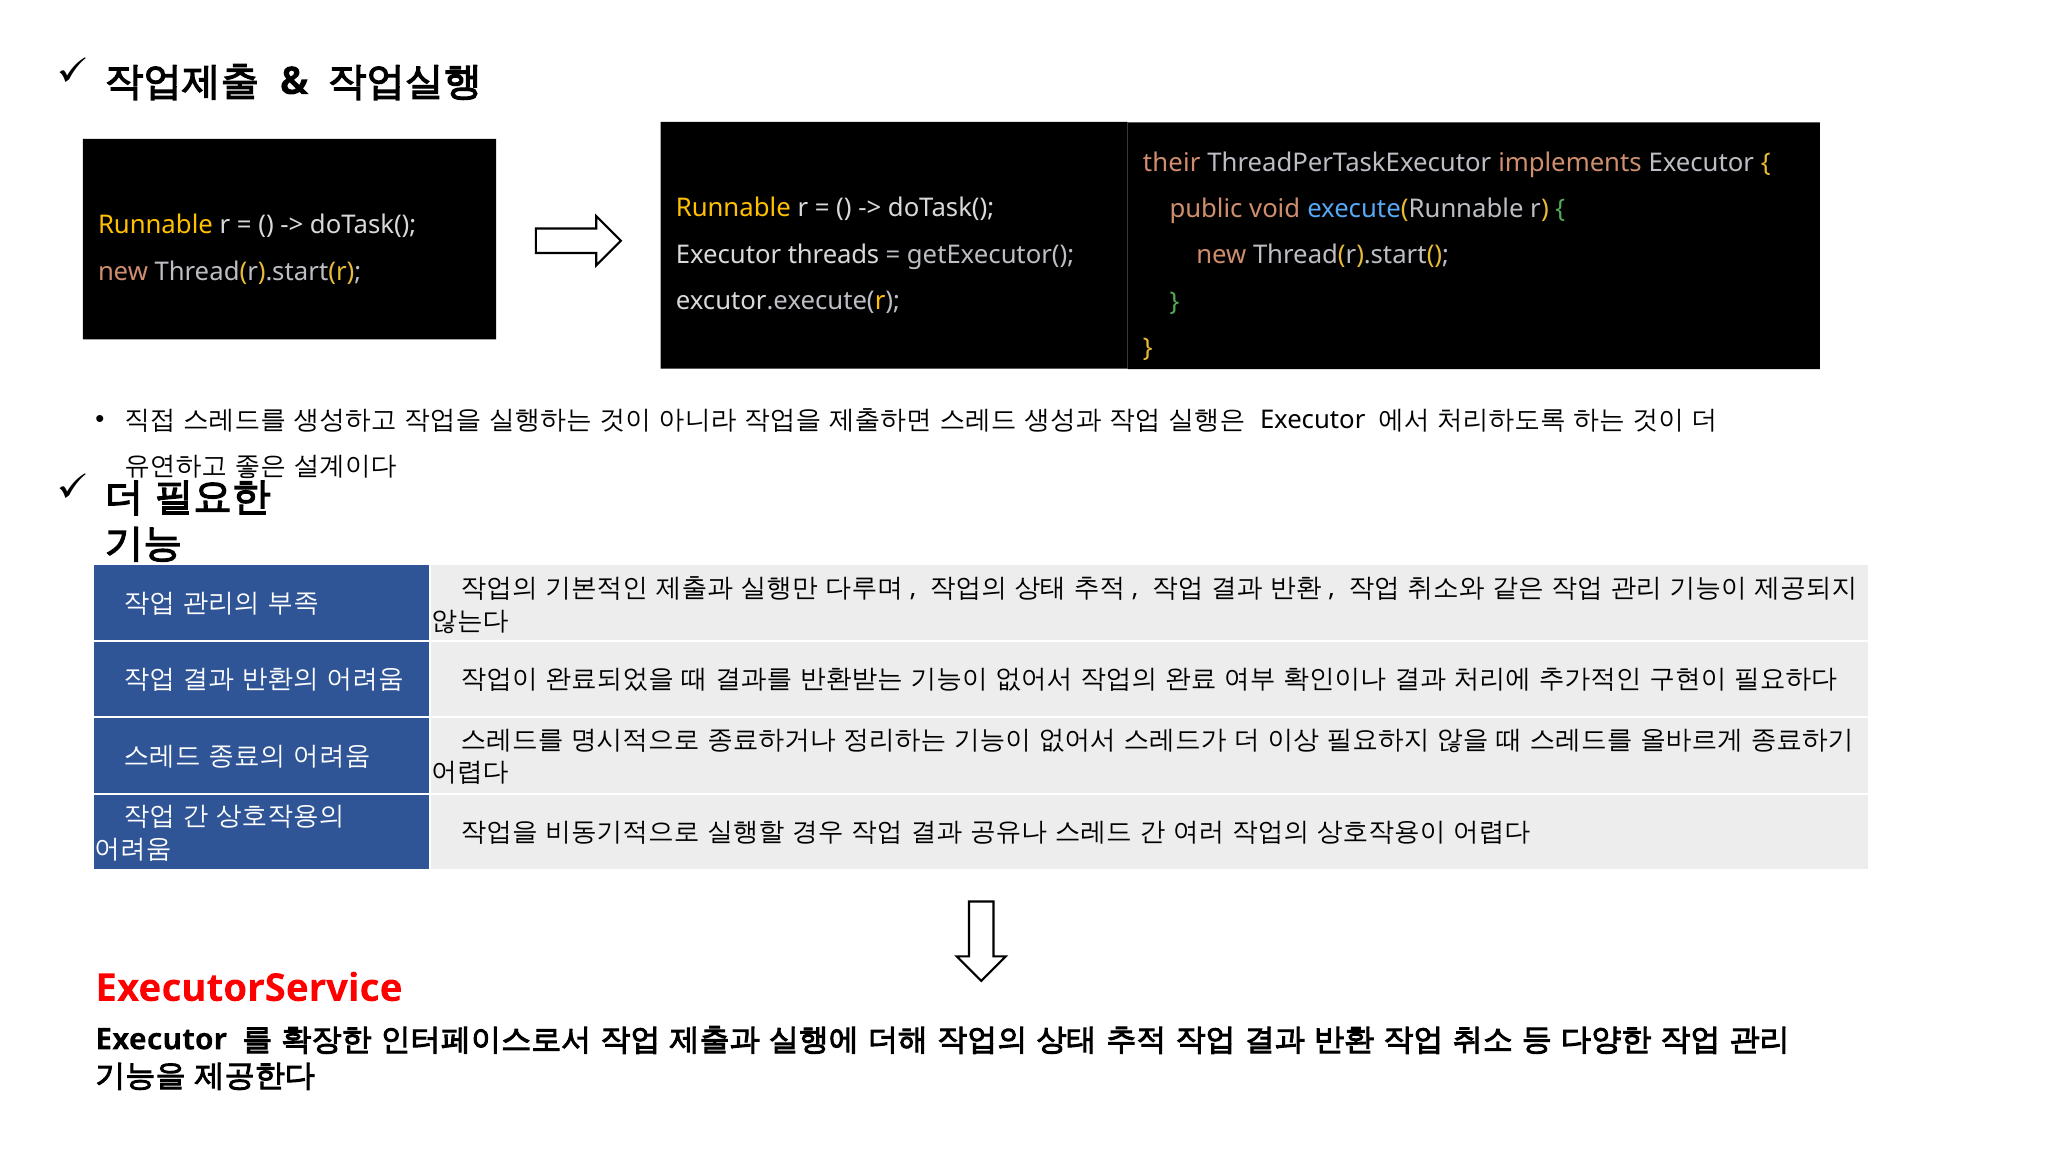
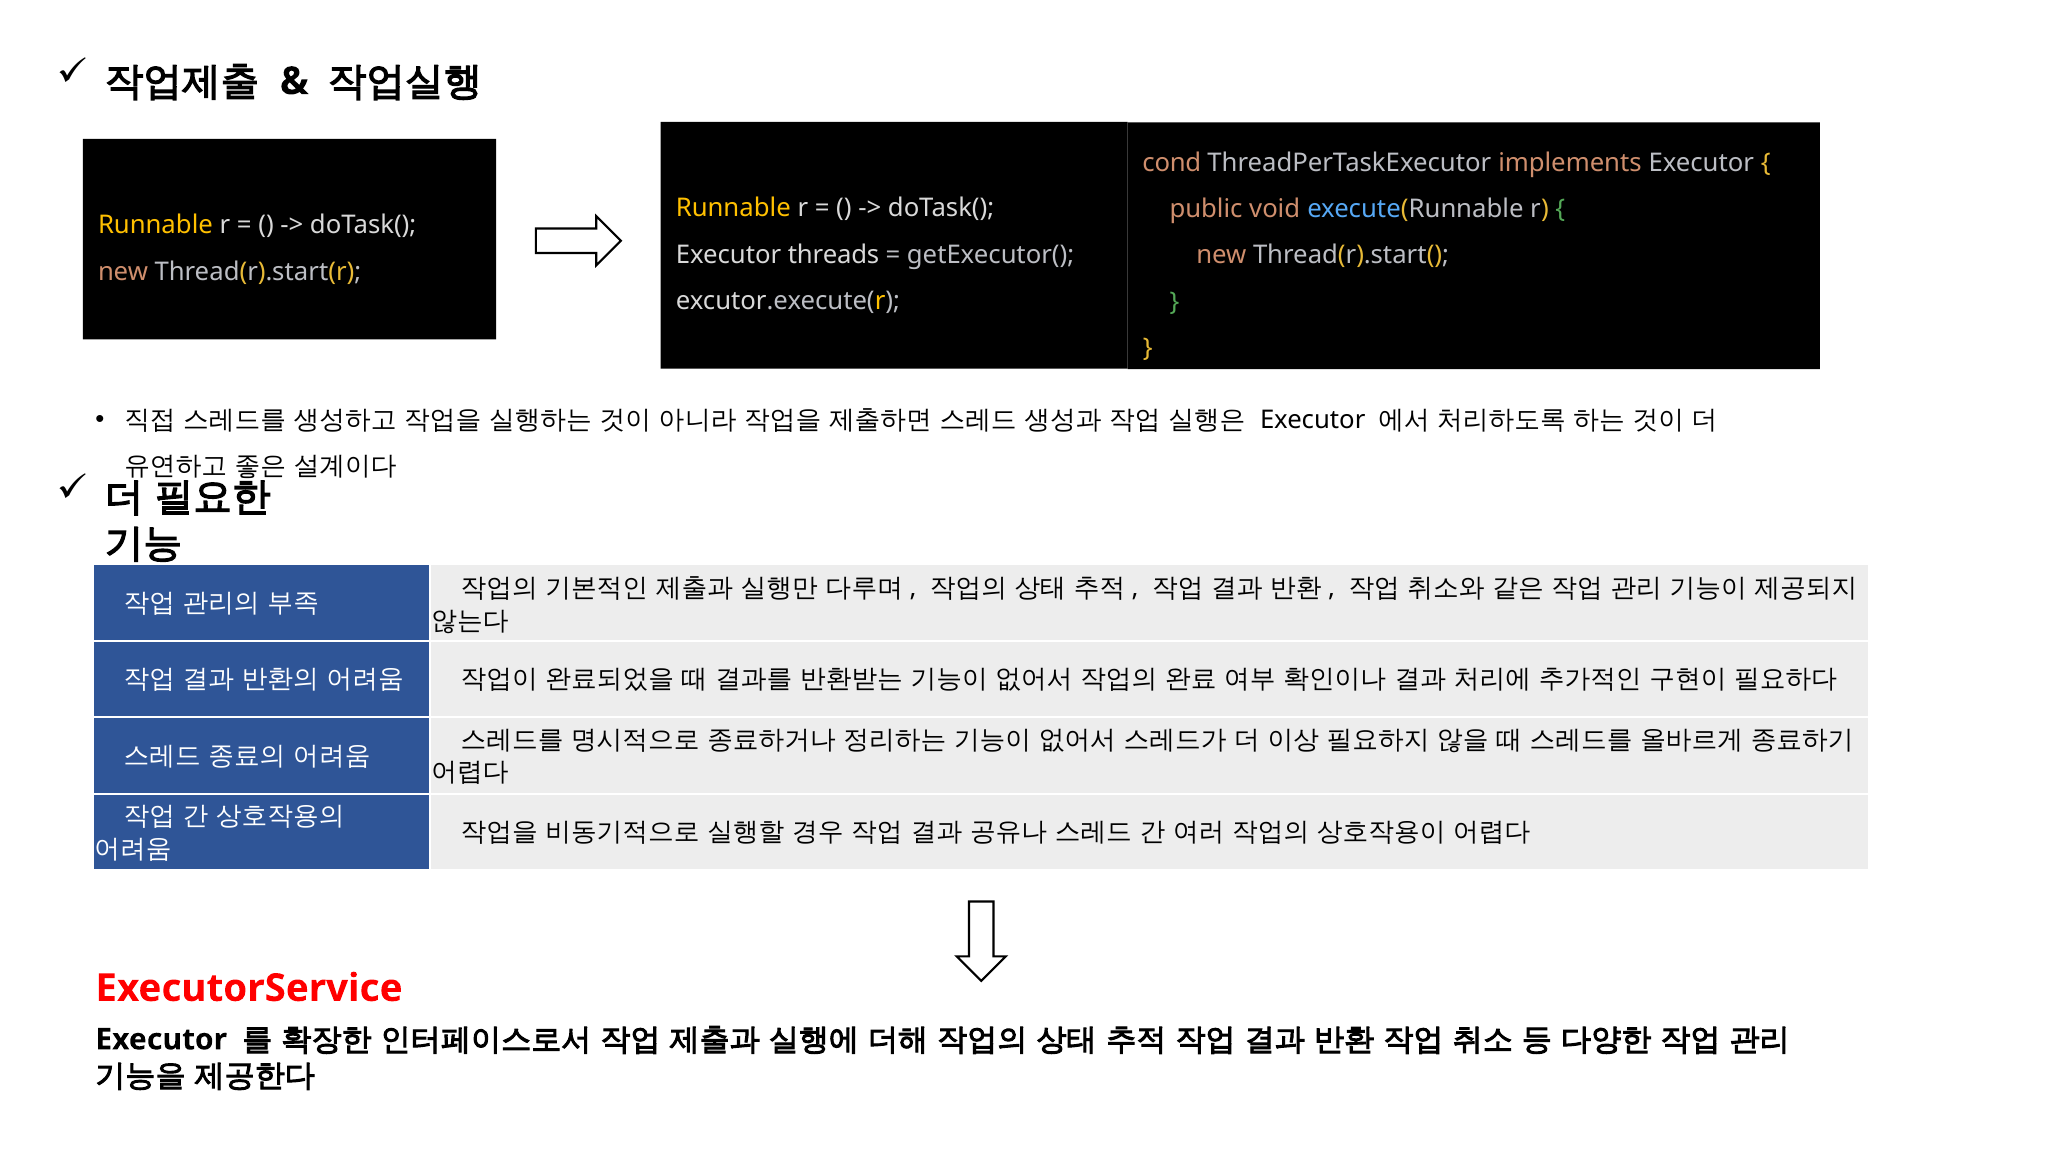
their: their -> cond
